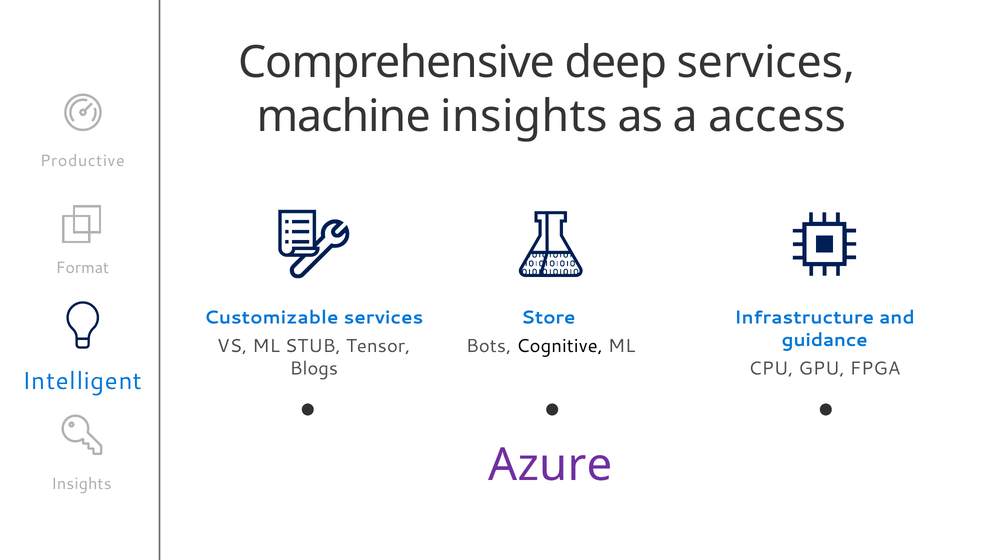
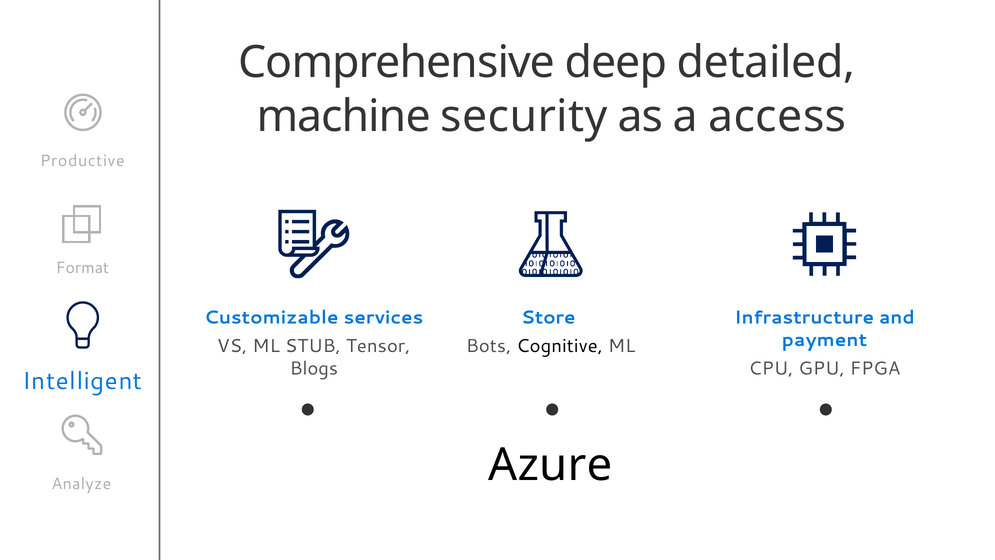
deep services: services -> detailed
machine insights: insights -> security
guidance: guidance -> payment
Azure colour: purple -> black
Insights at (81, 483): Insights -> Analyze
